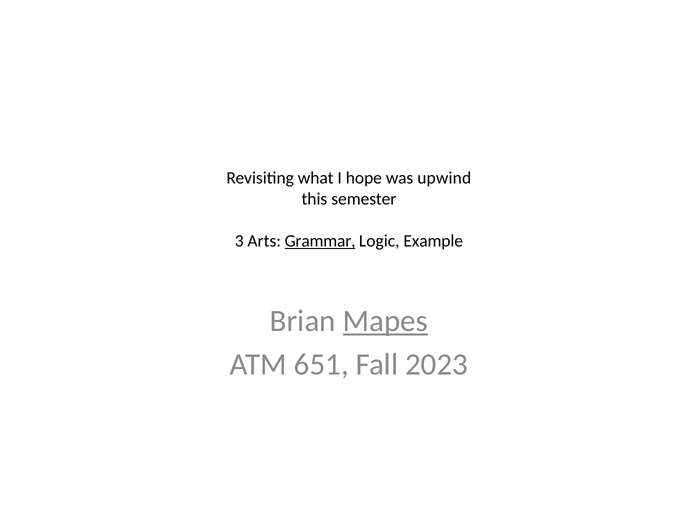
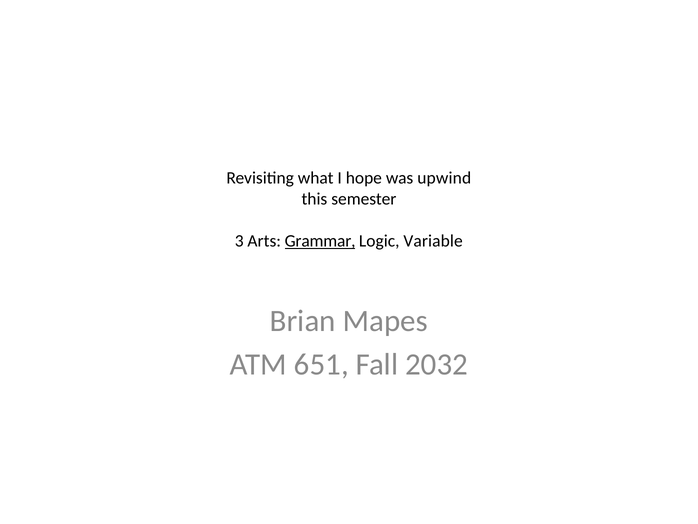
Example: Example -> Variable
Mapes underline: present -> none
2023: 2023 -> 2032
